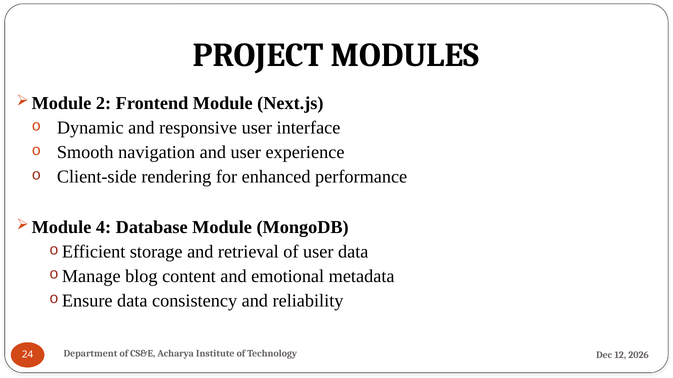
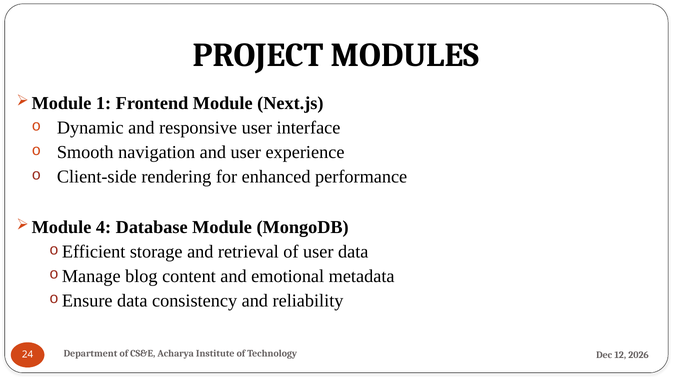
2: 2 -> 1
